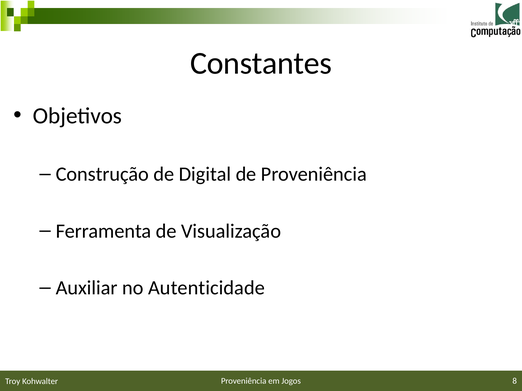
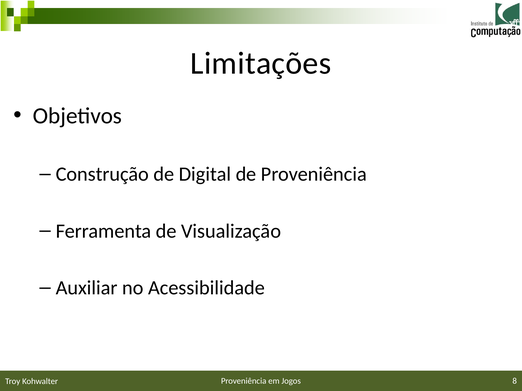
Constantes: Constantes -> Limitações
Autenticidade: Autenticidade -> Acessibilidade
